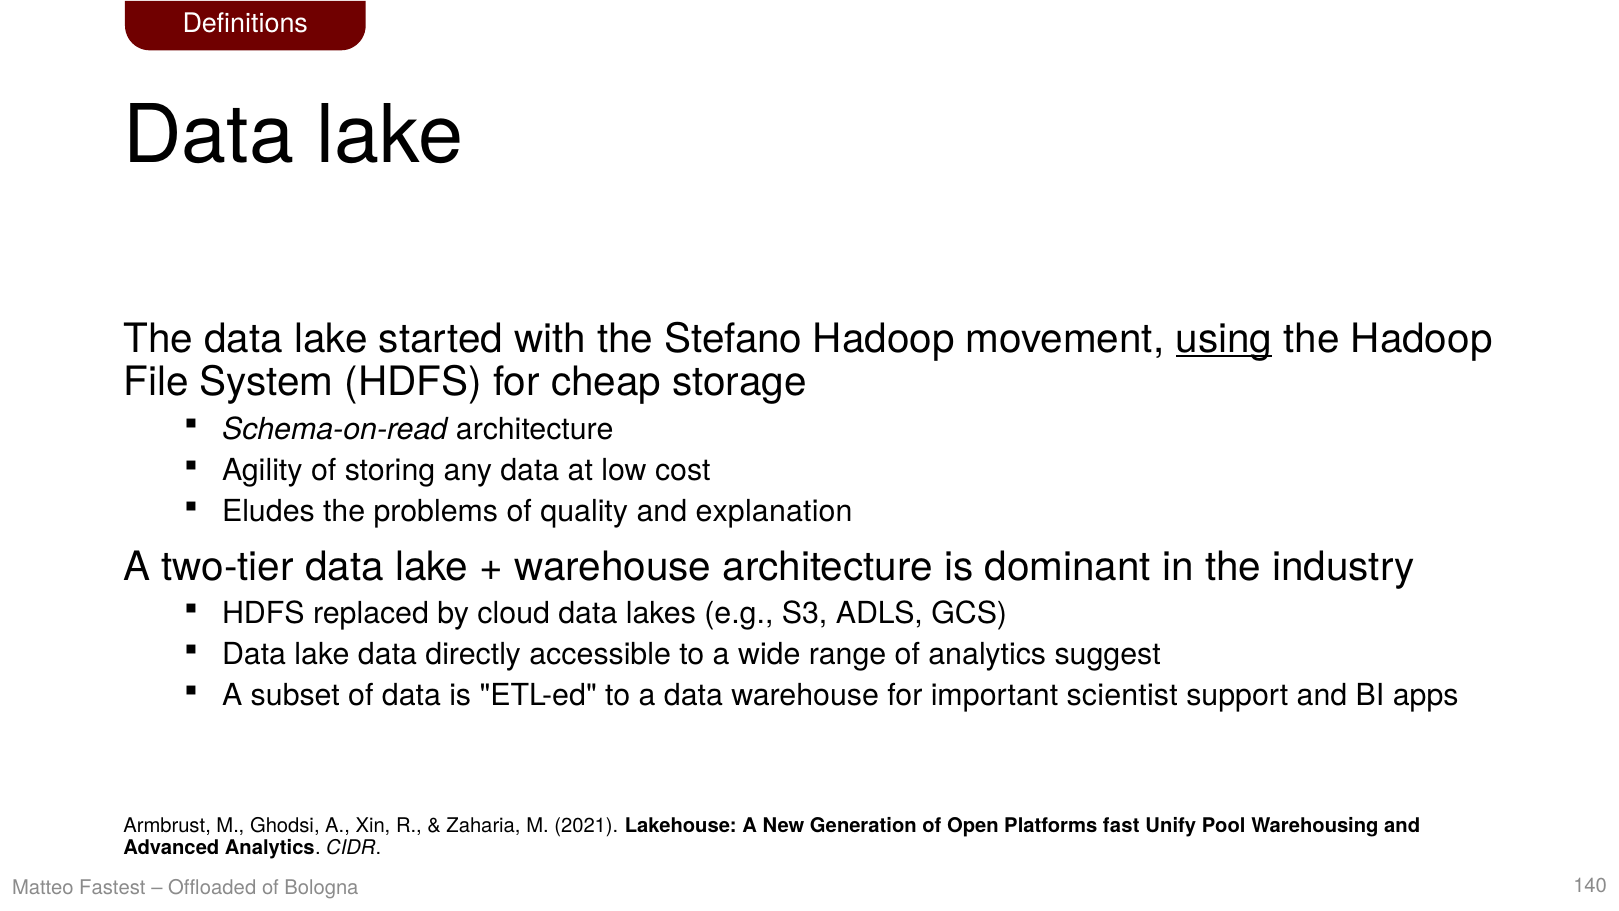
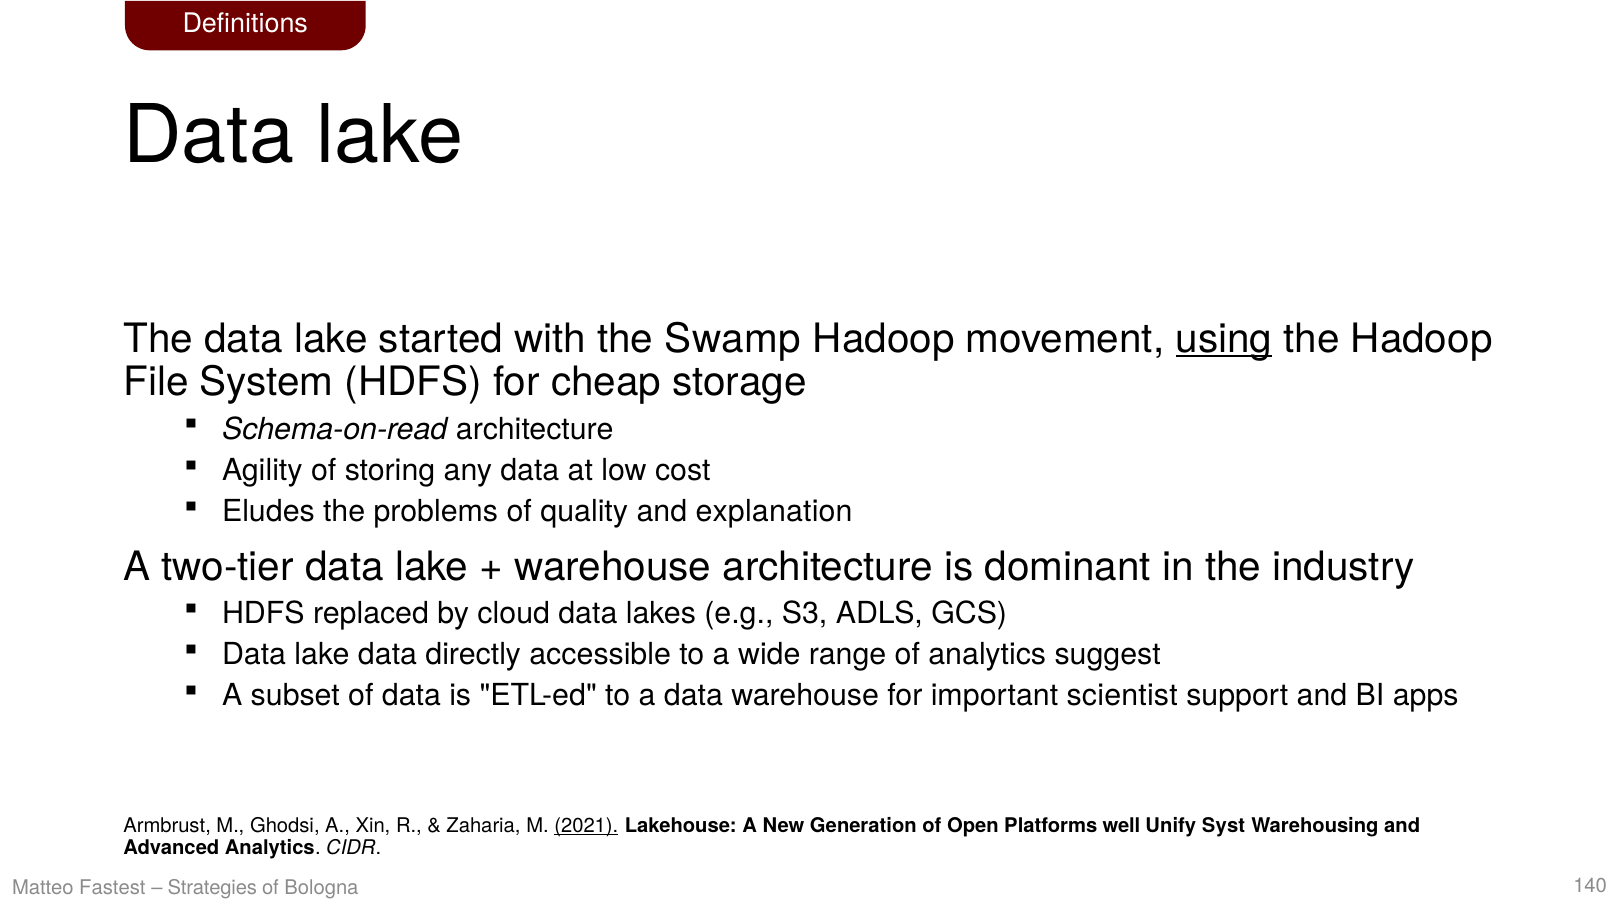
Stefano: Stefano -> Swamp
2021 underline: none -> present
fast: fast -> well
Pool: Pool -> Syst
Offloaded: Offloaded -> Strategies
